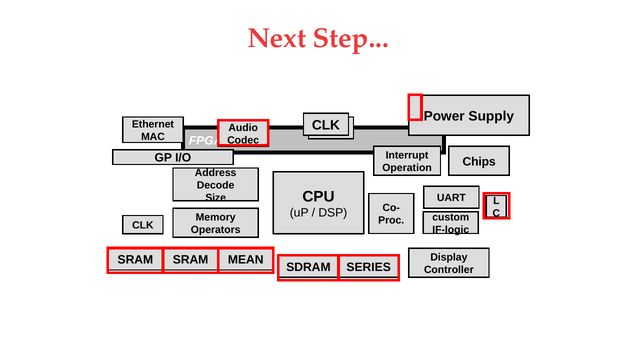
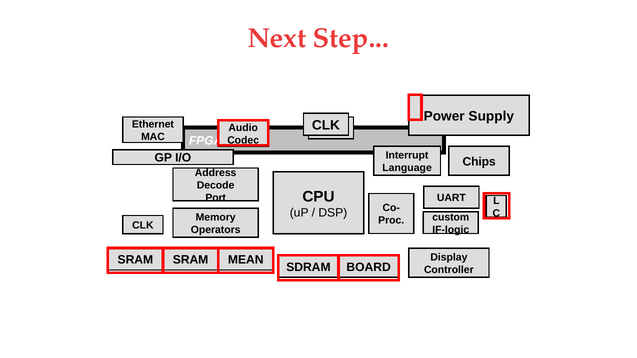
Operation: Operation -> Language
Size: Size -> Port
SERIES: SERIES -> BOARD
